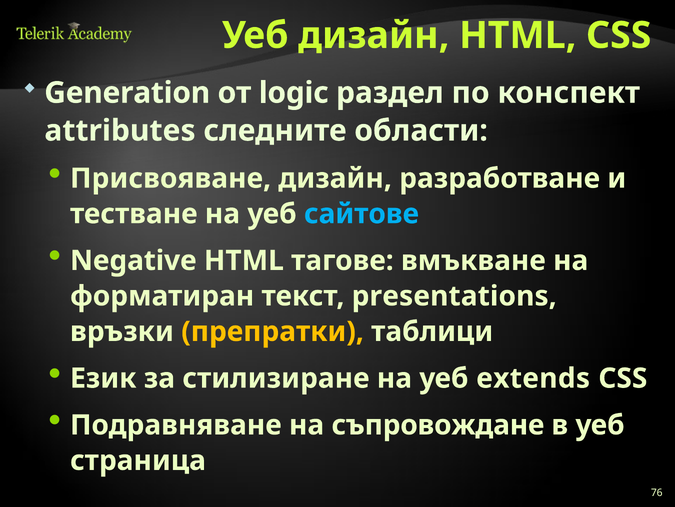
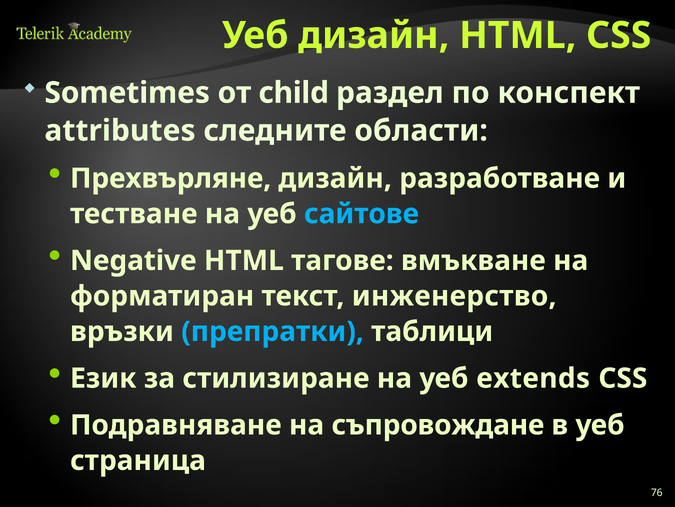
Generation: Generation -> Sometimes
logic: logic -> child
Присвояване: Присвояване -> Прехвърляне
presentations: presentations -> инженерство
препратки colour: yellow -> light blue
